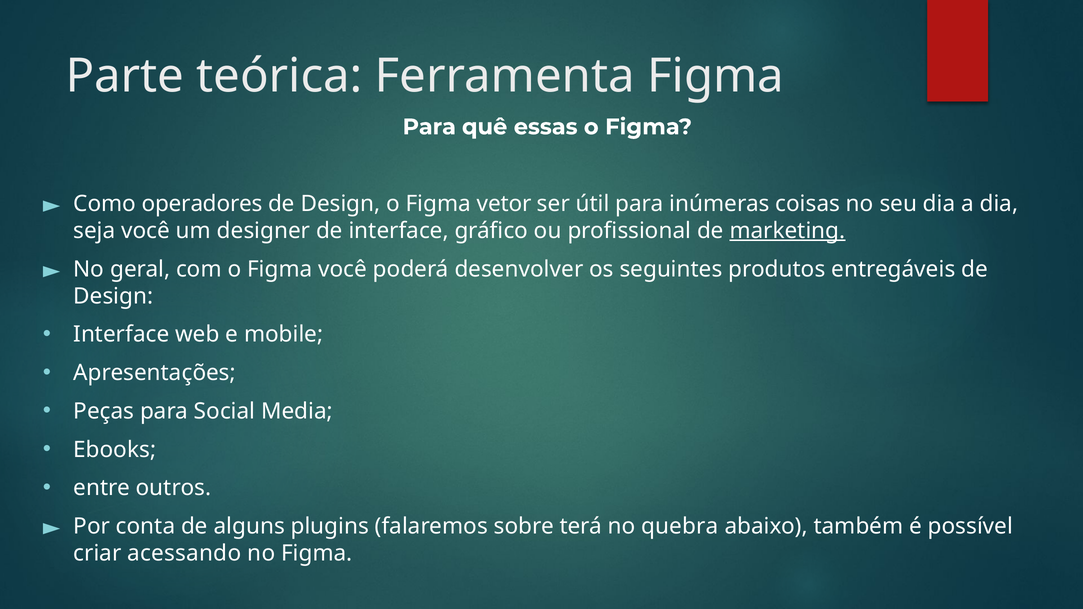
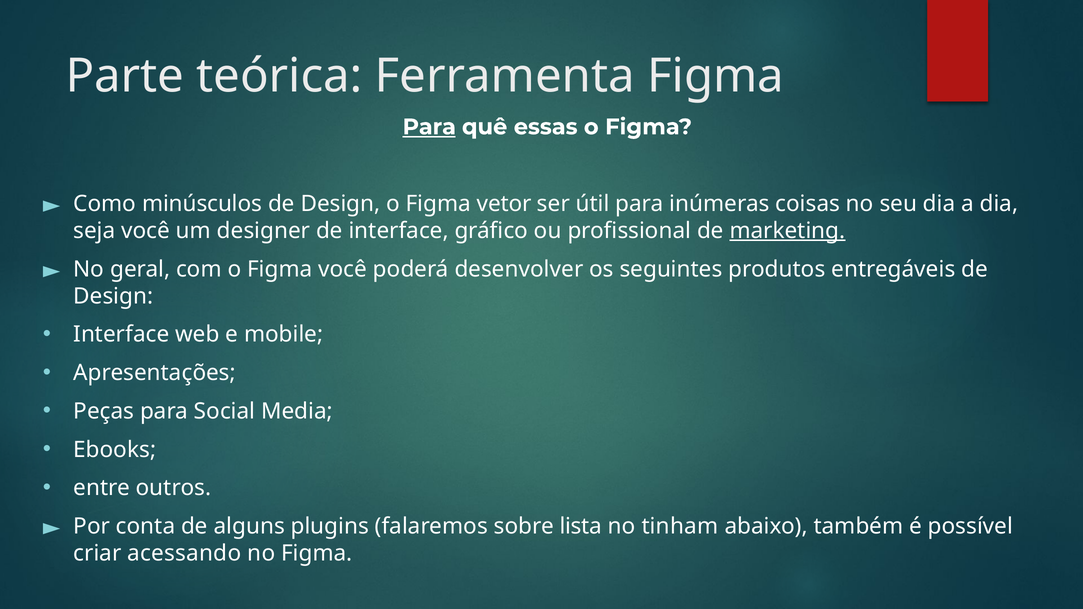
Para at (429, 127) underline: none -> present
operadores: operadores -> minúsculos
terá: terá -> lista
quebra: quebra -> tinham
